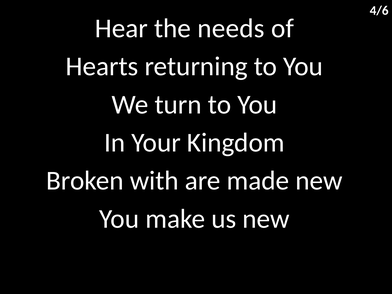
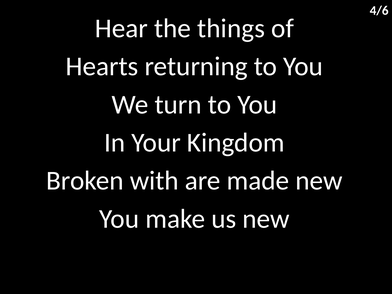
needs: needs -> things
